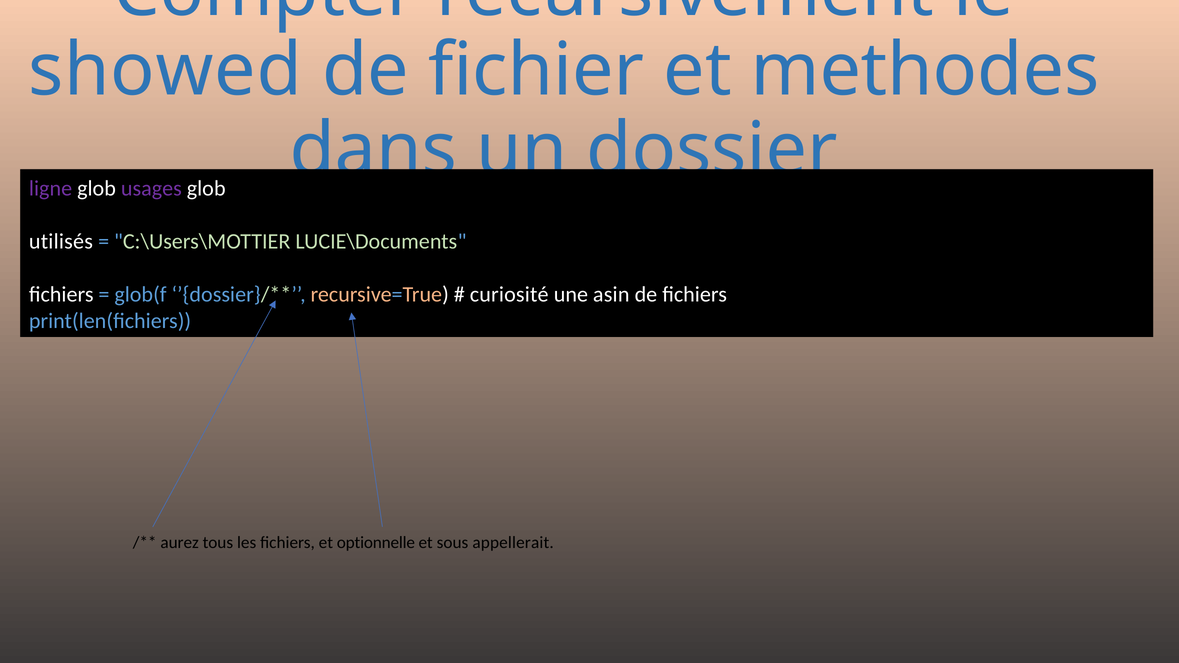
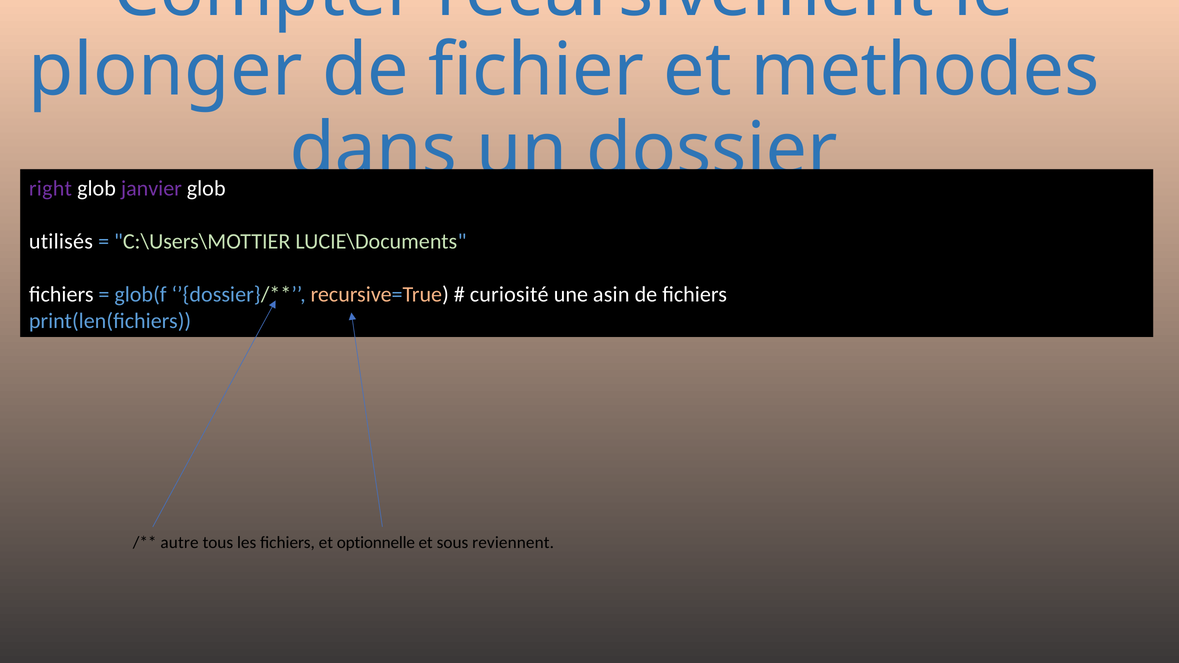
showed: showed -> plonger
ligne: ligne -> right
usages: usages -> janvier
aurez: aurez -> autre
appellerait: appellerait -> reviennent
